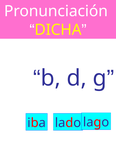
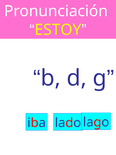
DICHA: DICHA -> ESTOY
